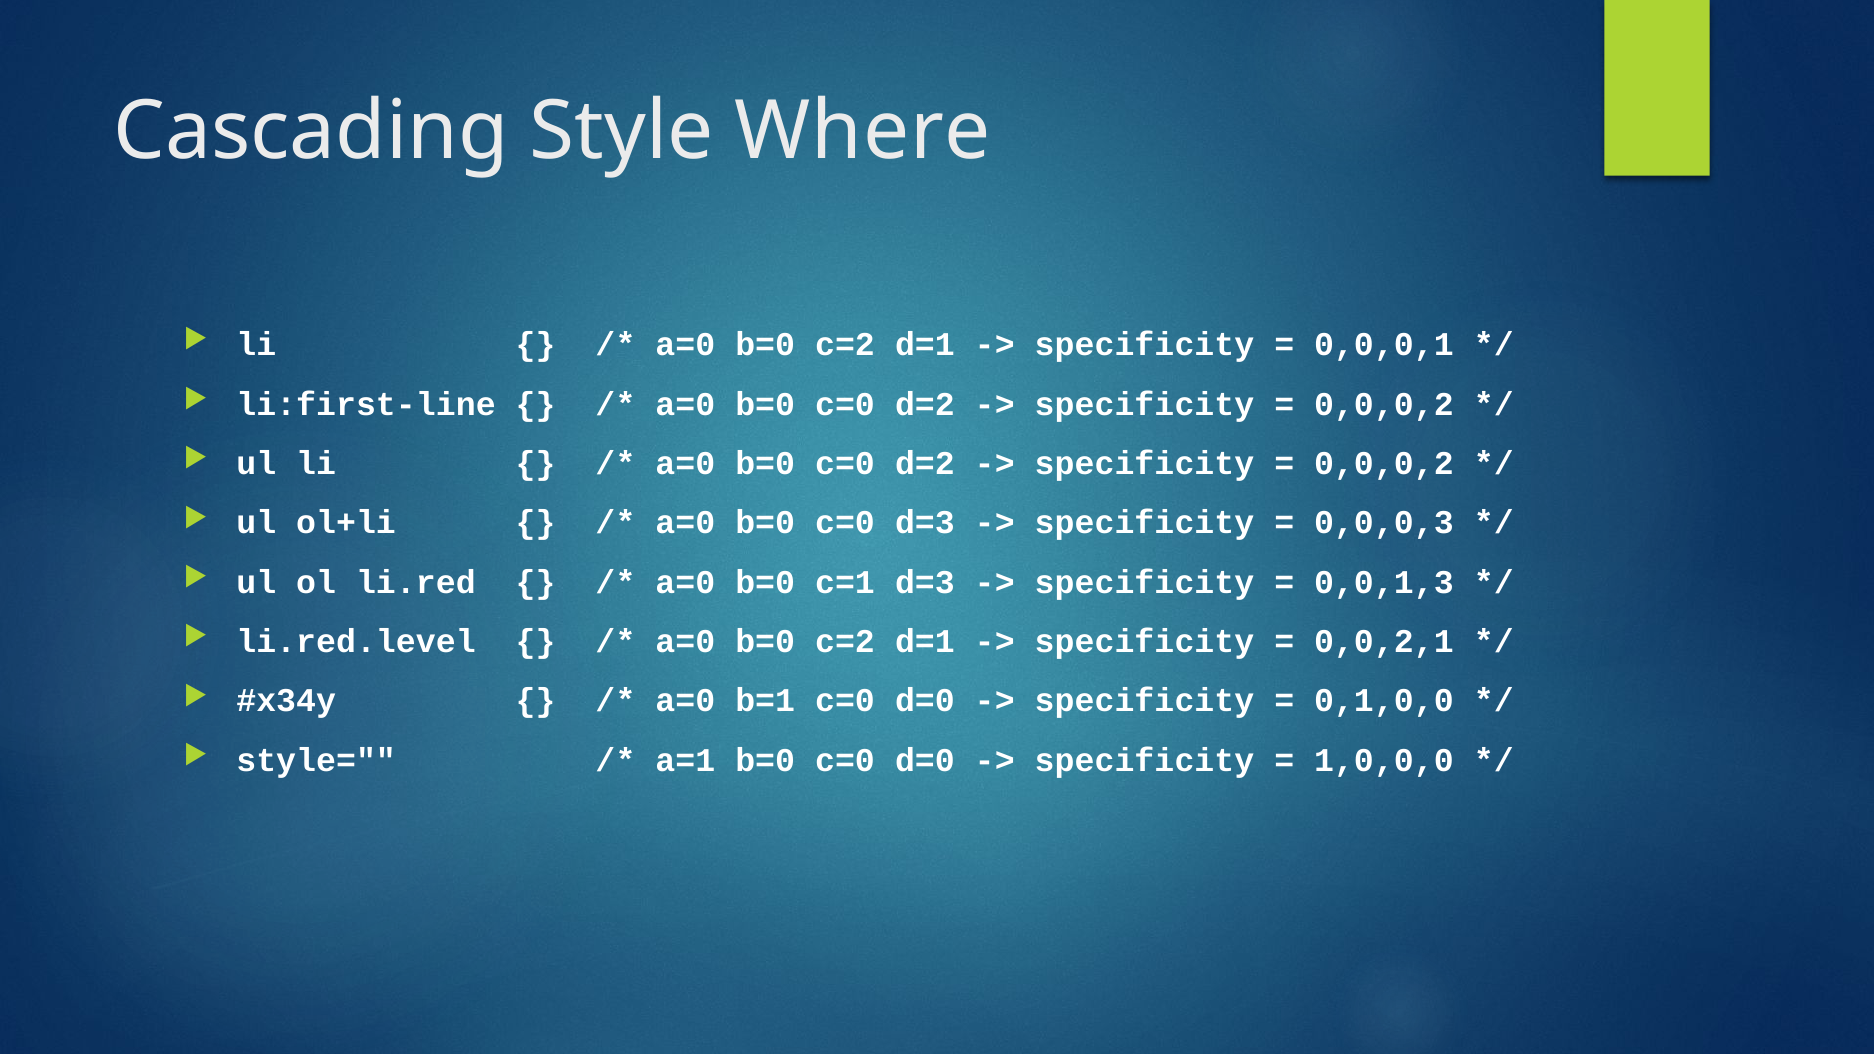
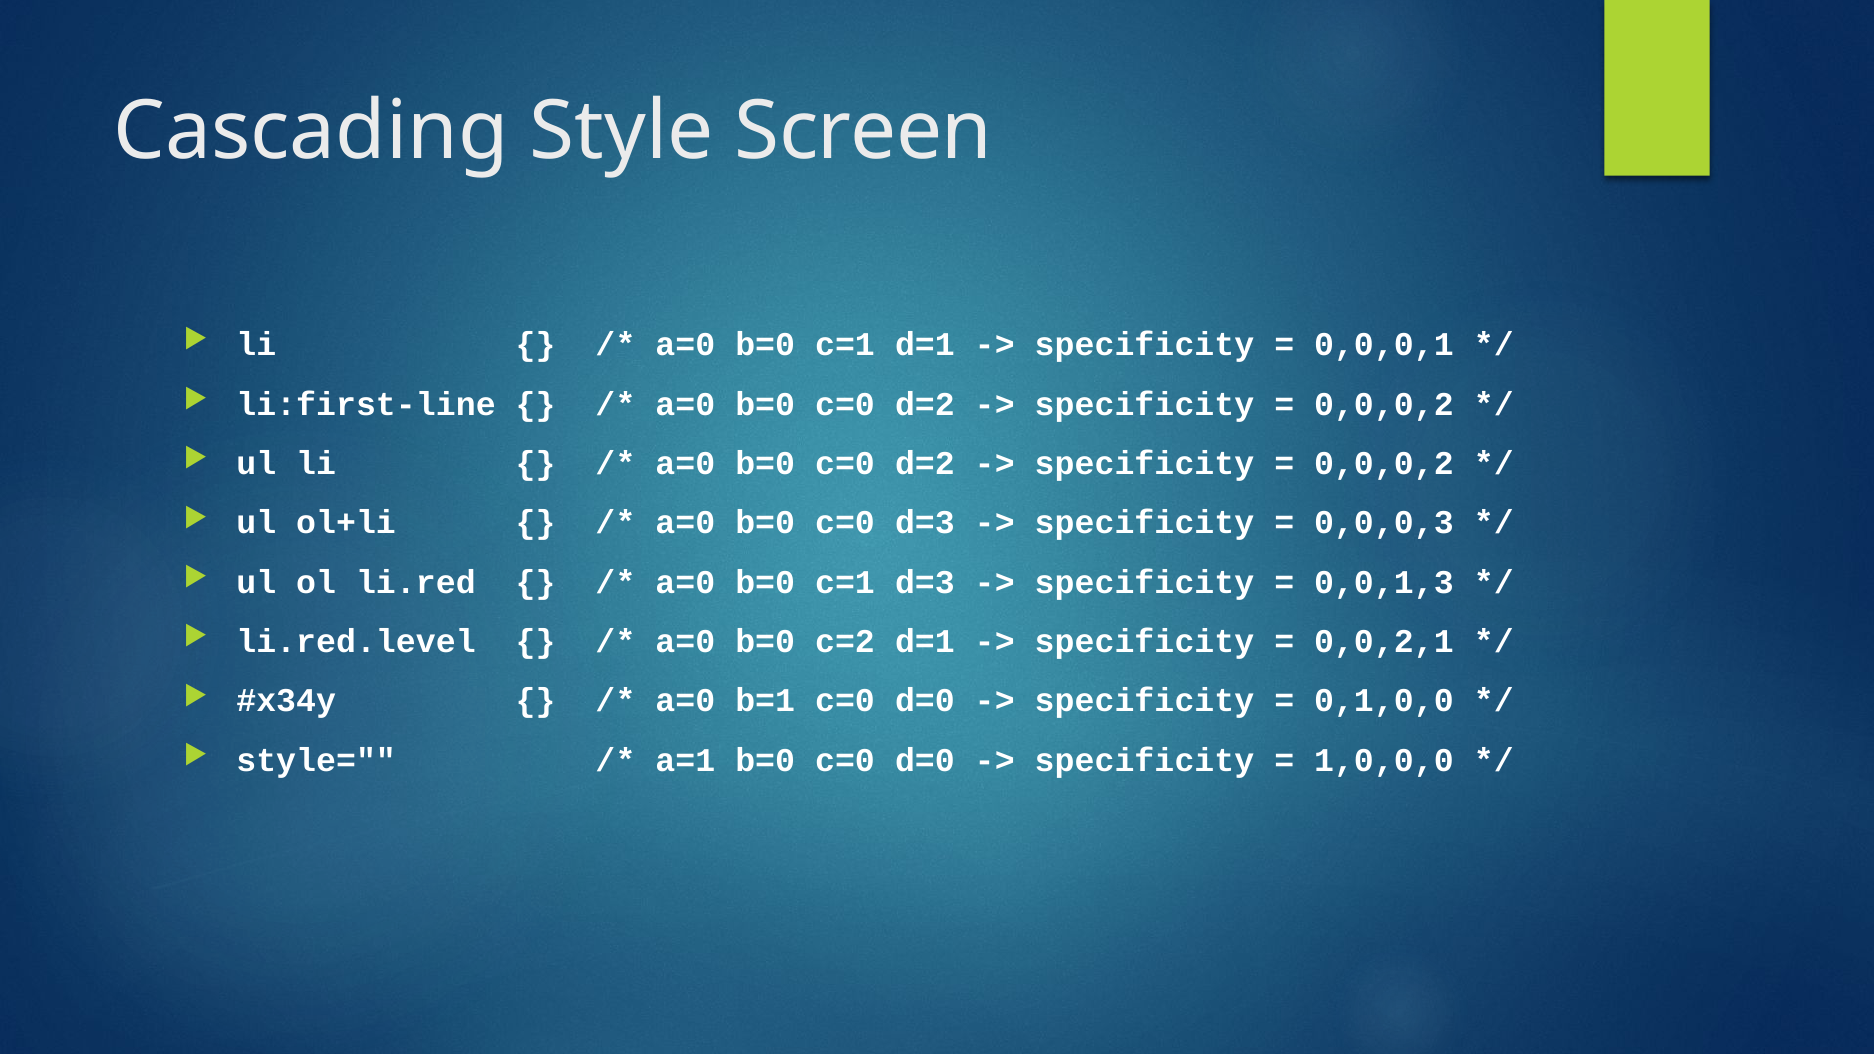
Where: Where -> Screen
c=2 at (845, 345): c=2 -> c=1
